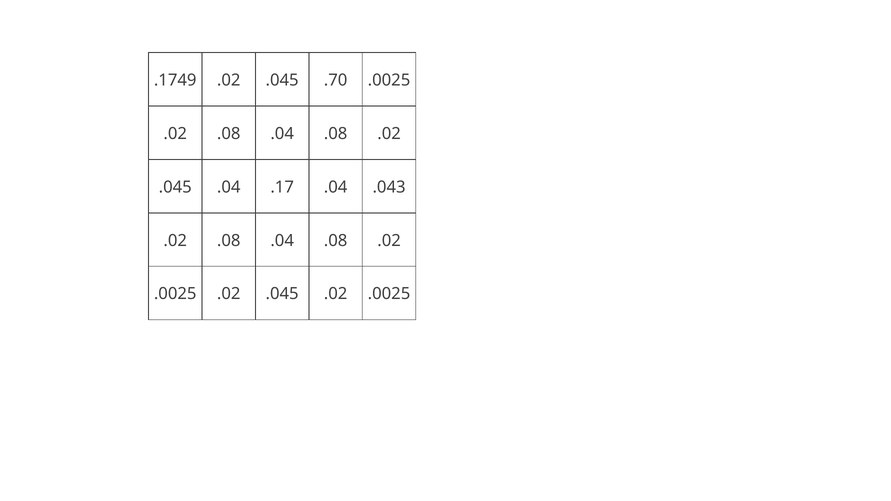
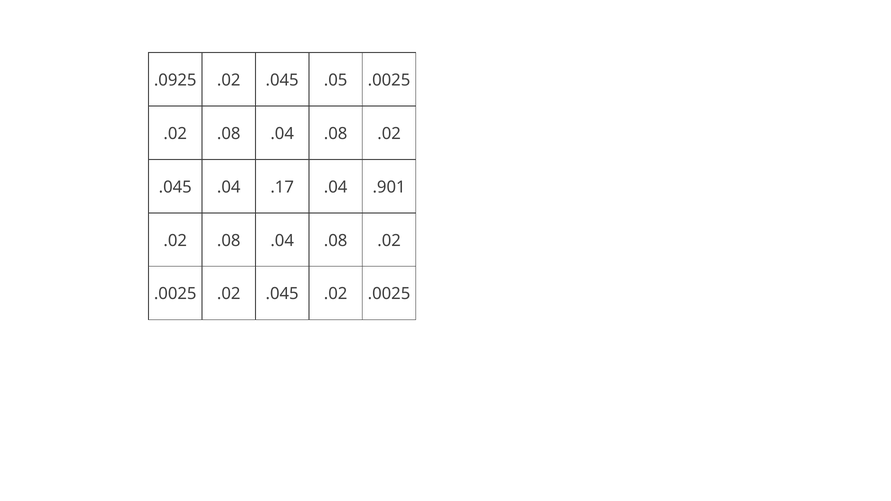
.1749: .1749 -> .0925
.70: .70 -> .05
.043: .043 -> .901
